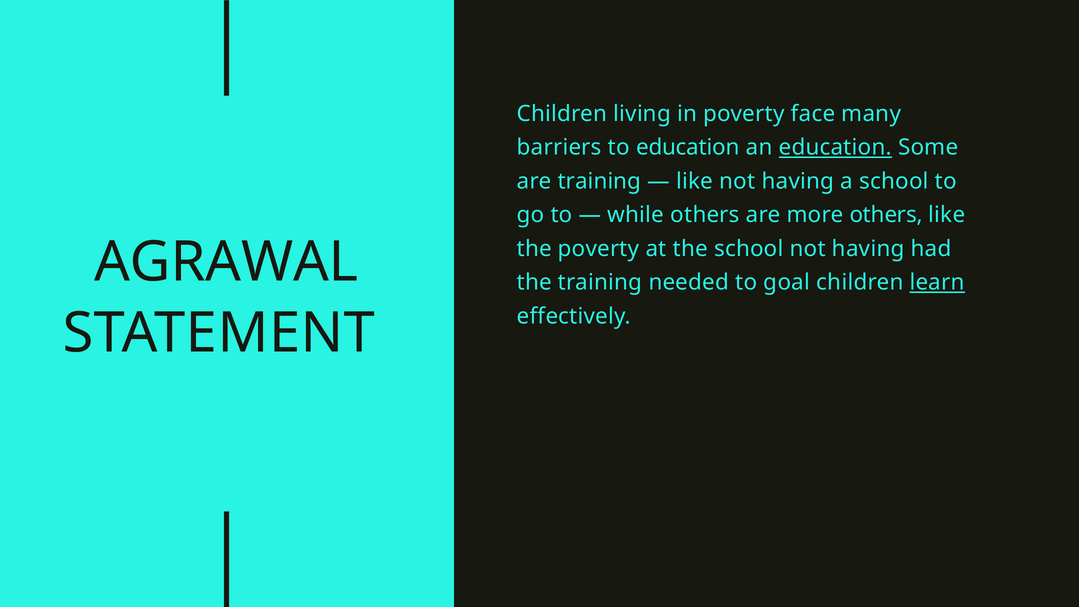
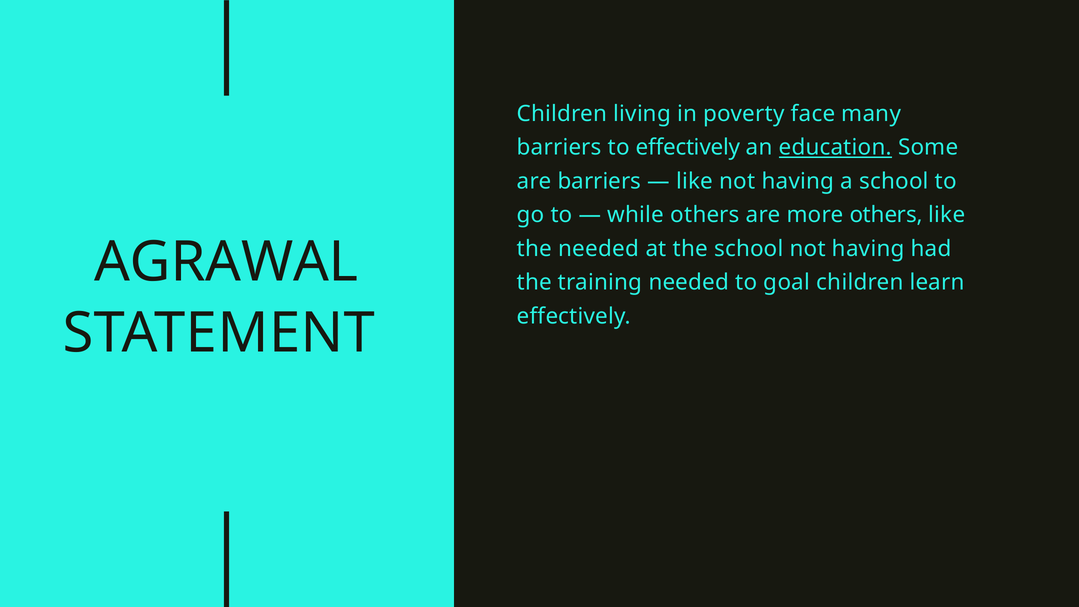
to education: education -> effectively
are training: training -> barriers
the poverty: poverty -> needed
learn underline: present -> none
